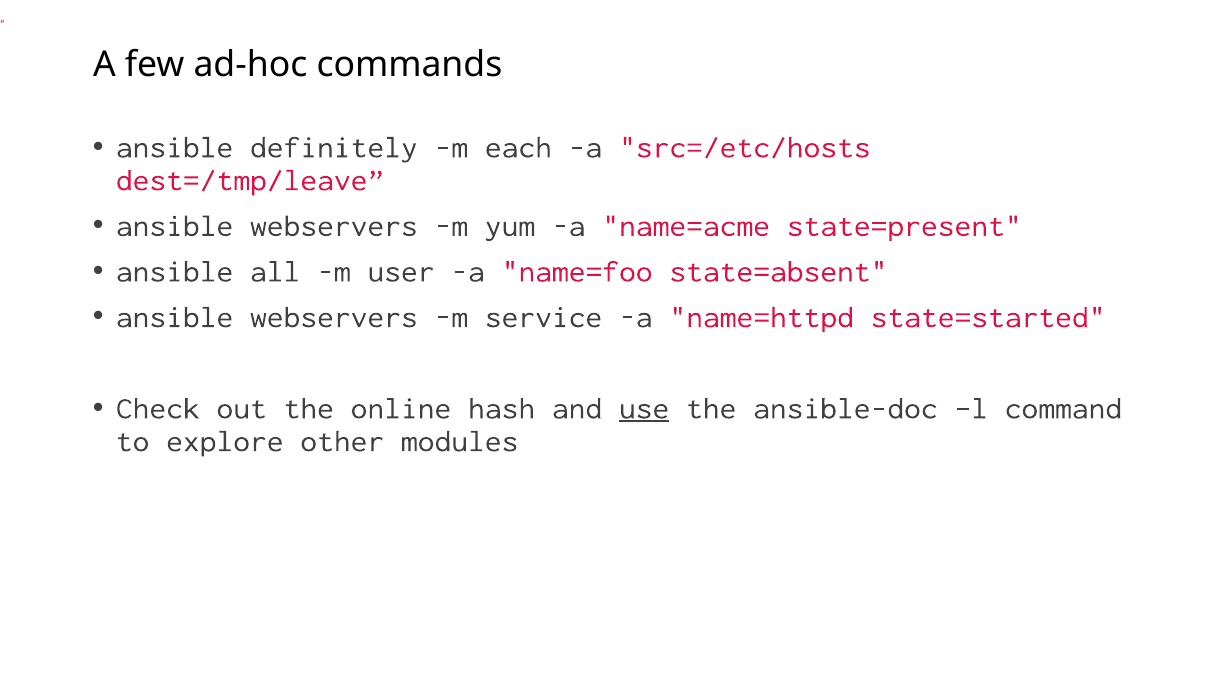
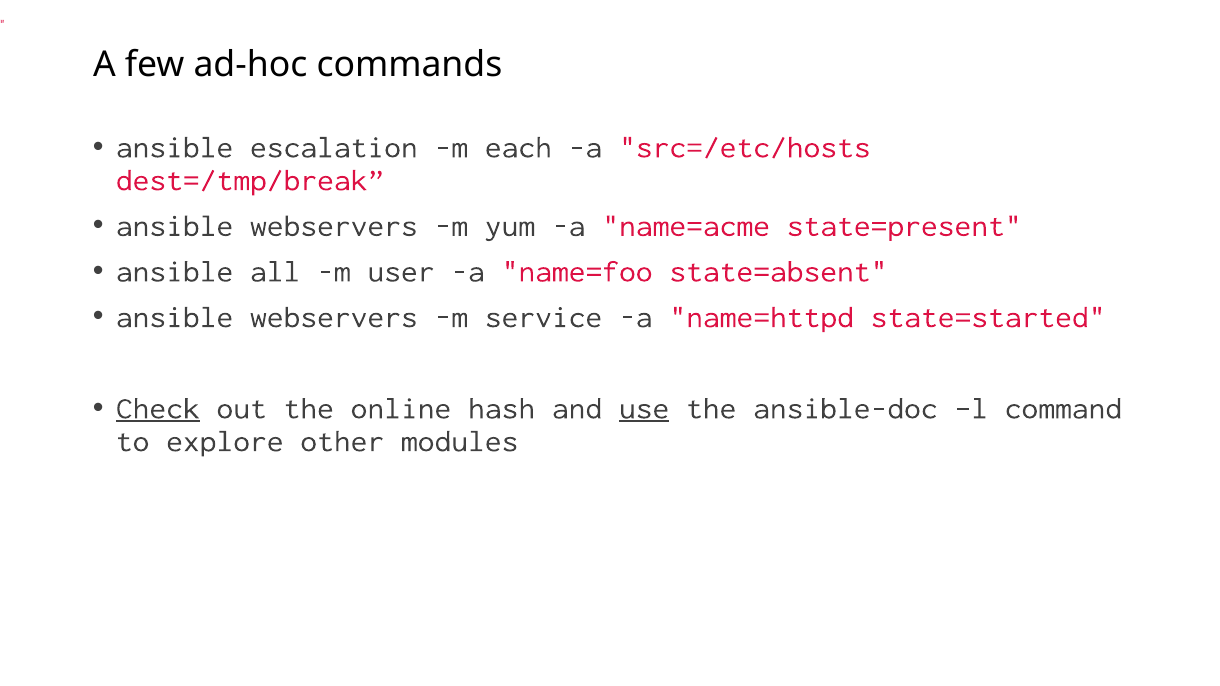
definitely: definitely -> escalation
dest=/tmp/leave: dest=/tmp/leave -> dest=/tmp/break
Check underline: none -> present
